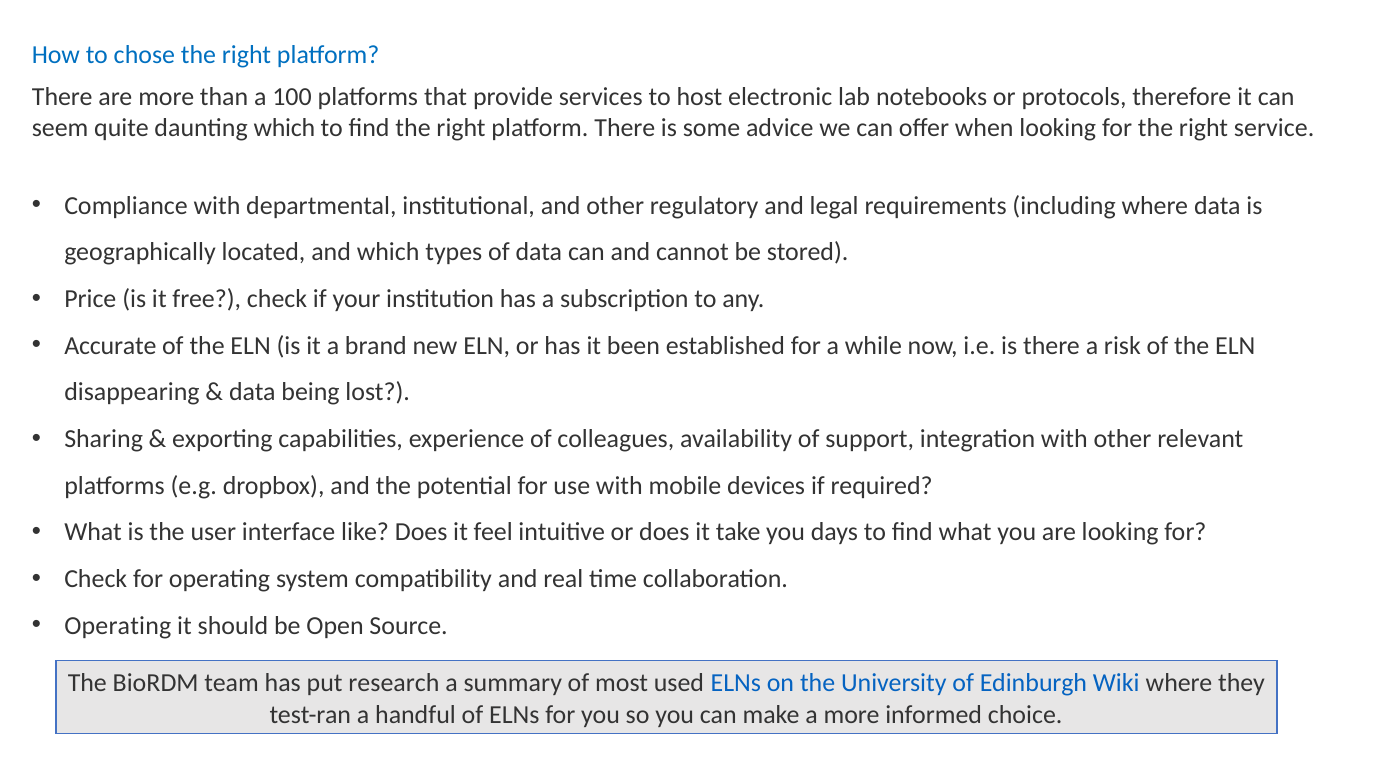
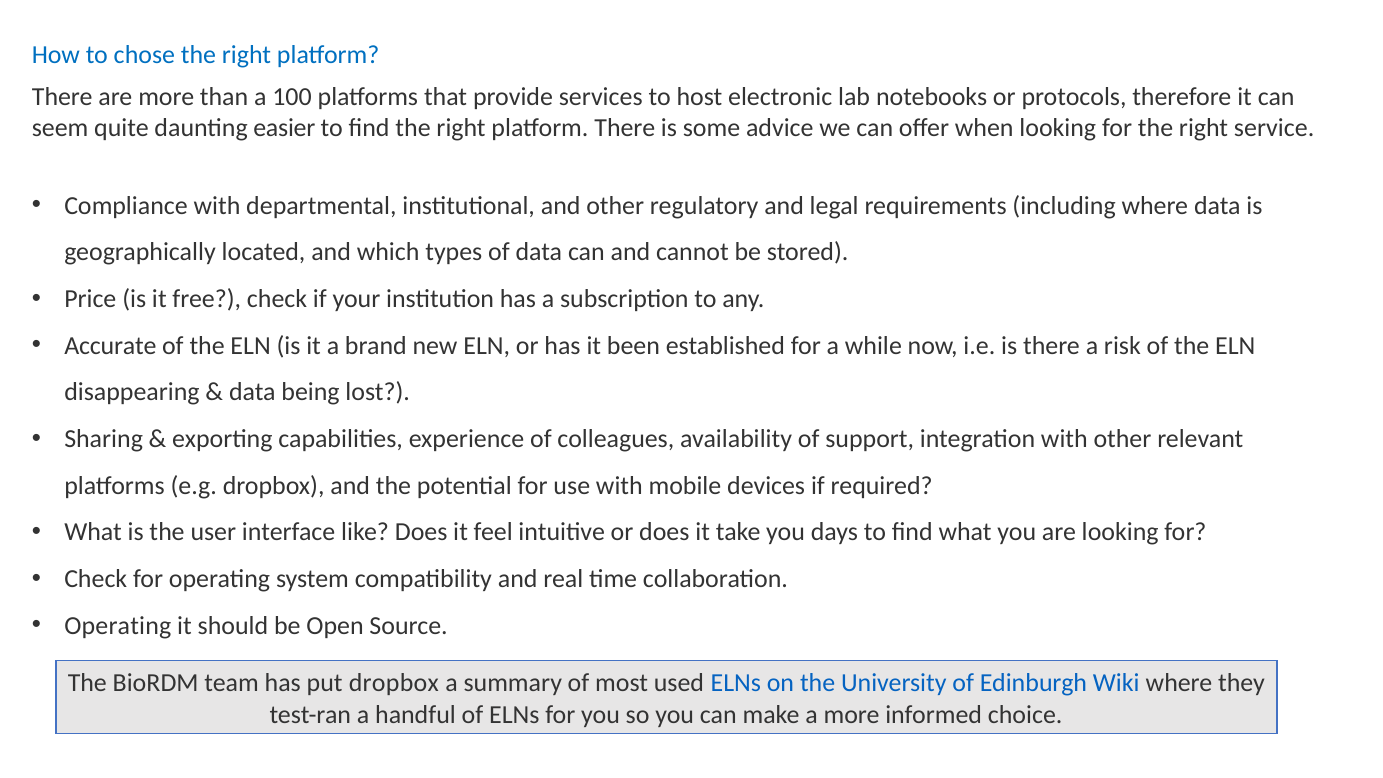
daunting which: which -> easier
put research: research -> dropbox
